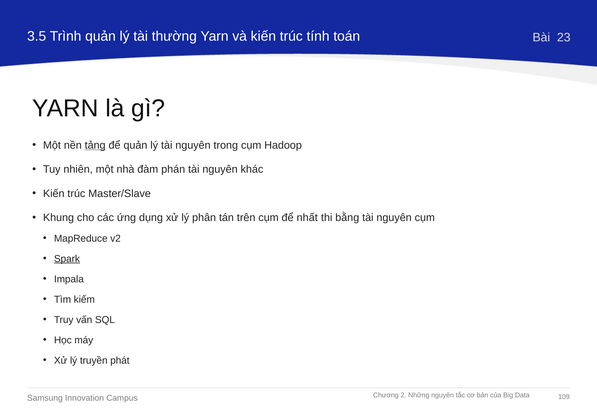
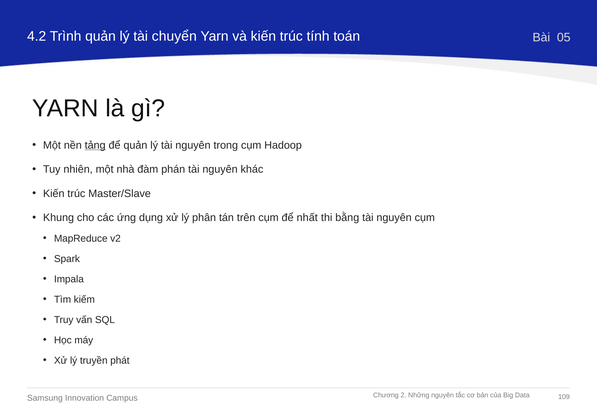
3.5: 3.5 -> 4.2
thường: thường -> chuyển
23: 23 -> 05
Spark underline: present -> none
